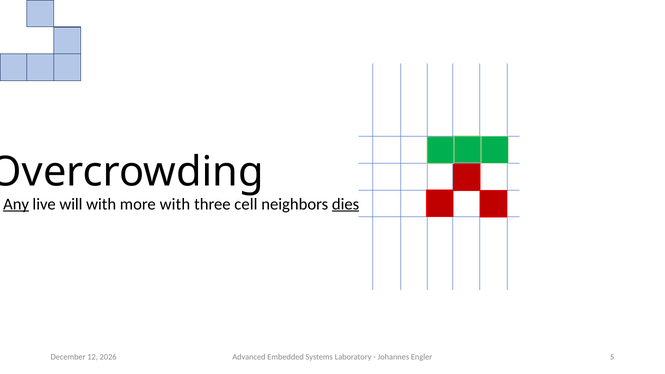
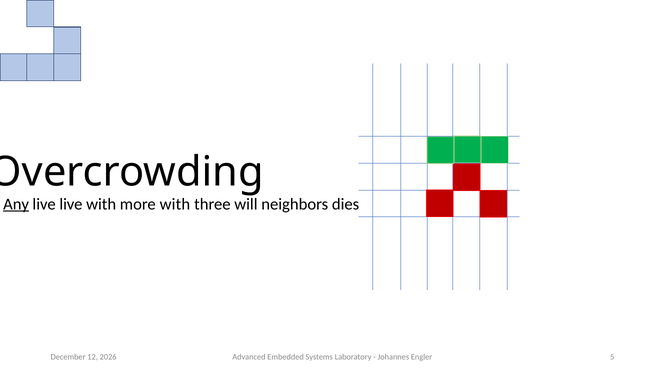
live will: will -> live
cell: cell -> will
dies underline: present -> none
